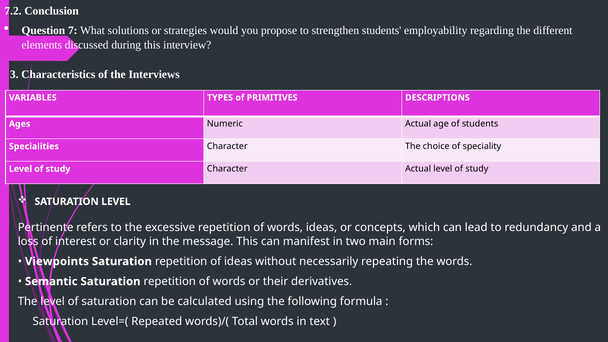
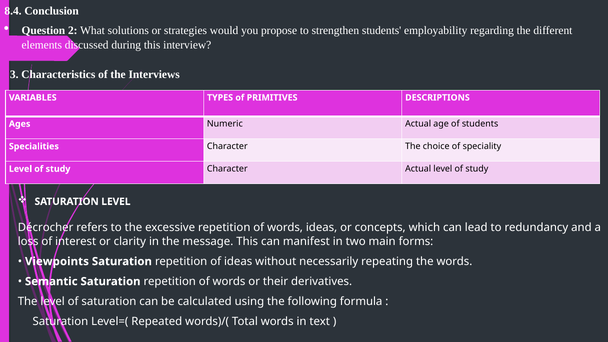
7.2: 7.2 -> 8.4
7: 7 -> 2
Pertinente: Pertinente -> Décrocher
